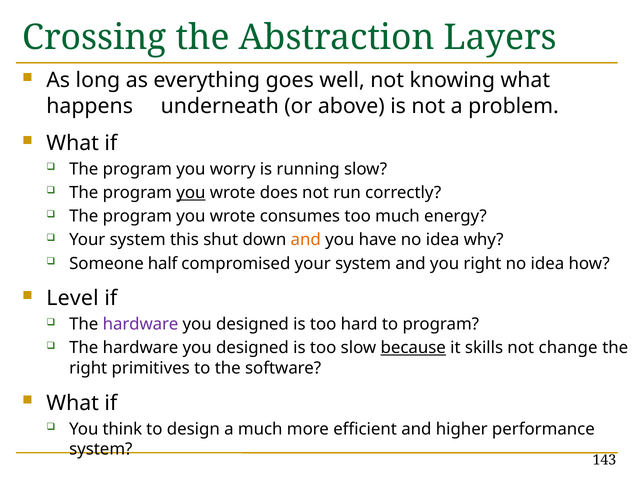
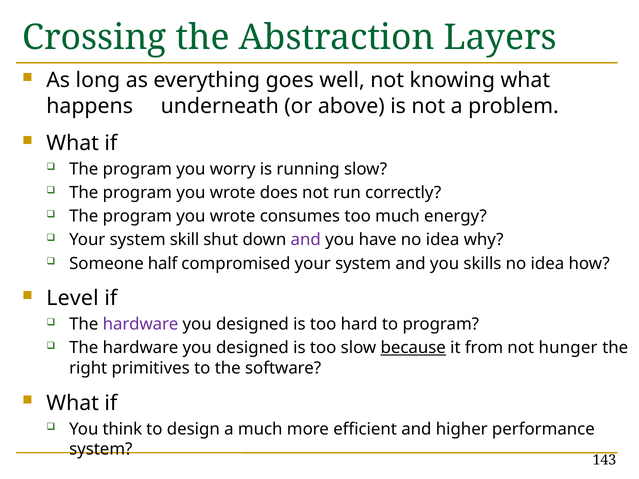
you at (191, 193) underline: present -> none
this: this -> skill
and at (306, 240) colour: orange -> purple
you right: right -> skills
skills: skills -> from
change: change -> hunger
